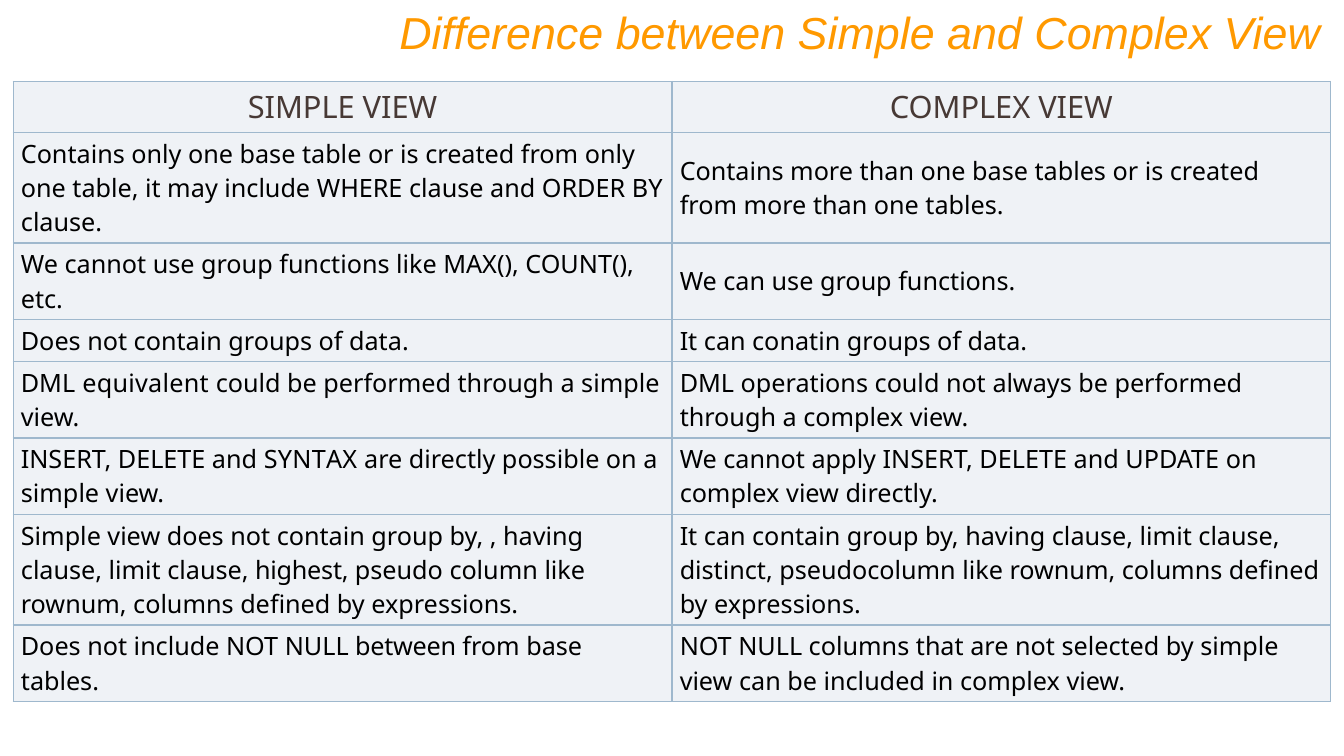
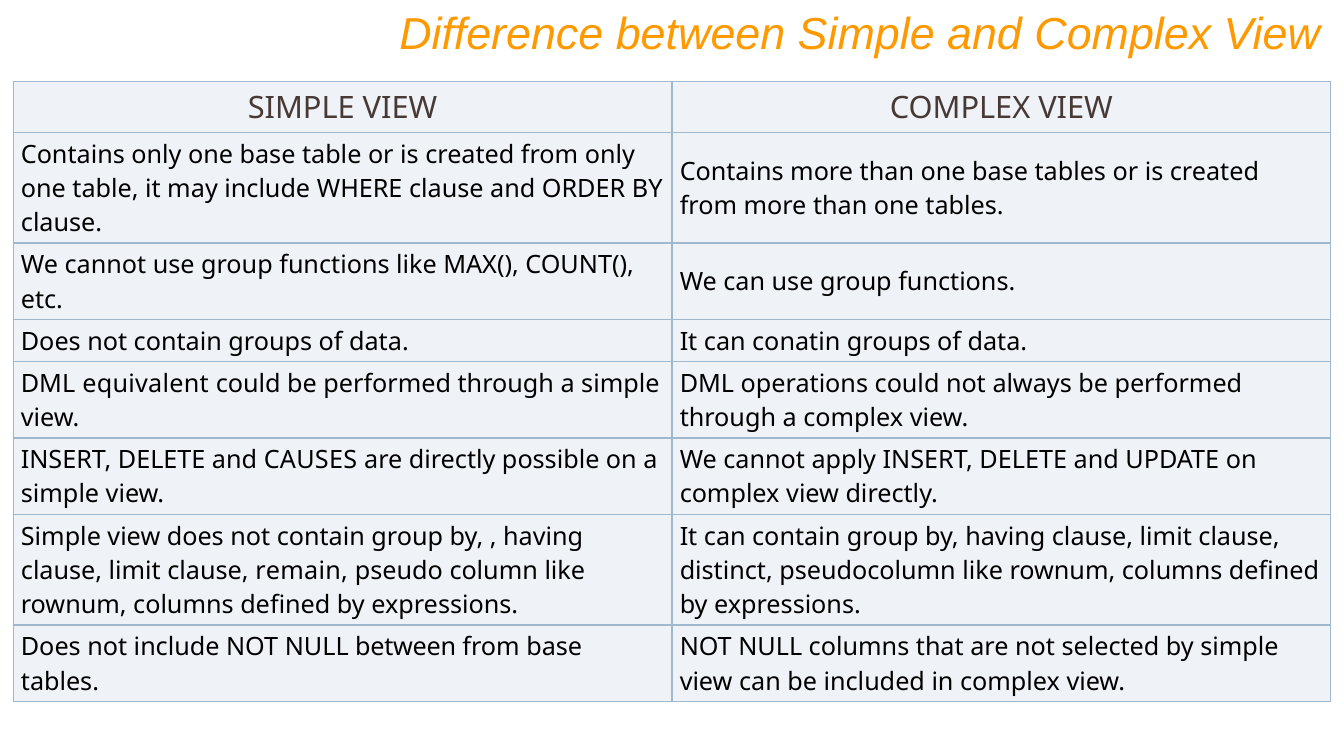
SYNTAX: SYNTAX -> CAUSES
highest: highest -> remain
